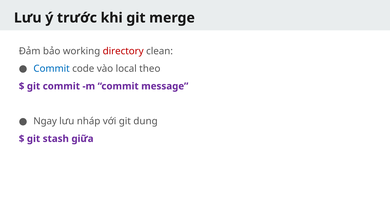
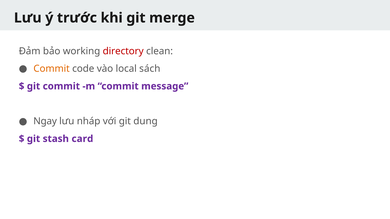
Commit at (52, 69) colour: blue -> orange
theo: theo -> sách
giữa: giữa -> card
